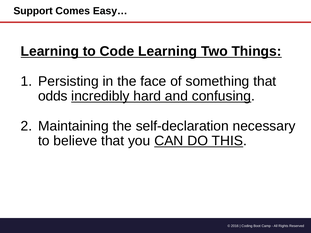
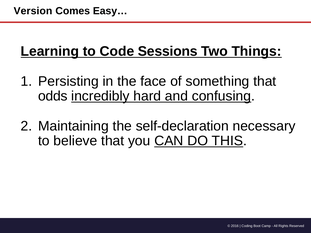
Support: Support -> Version
Code Learning: Learning -> Sessions
